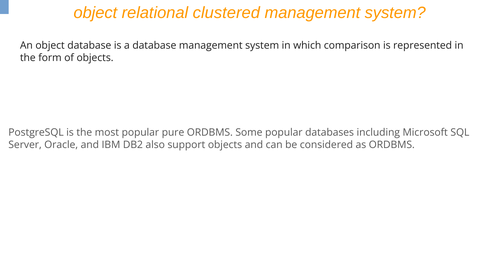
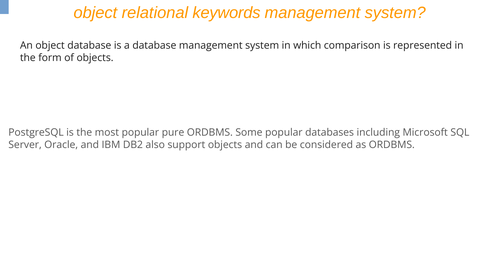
clustered: clustered -> keywords
